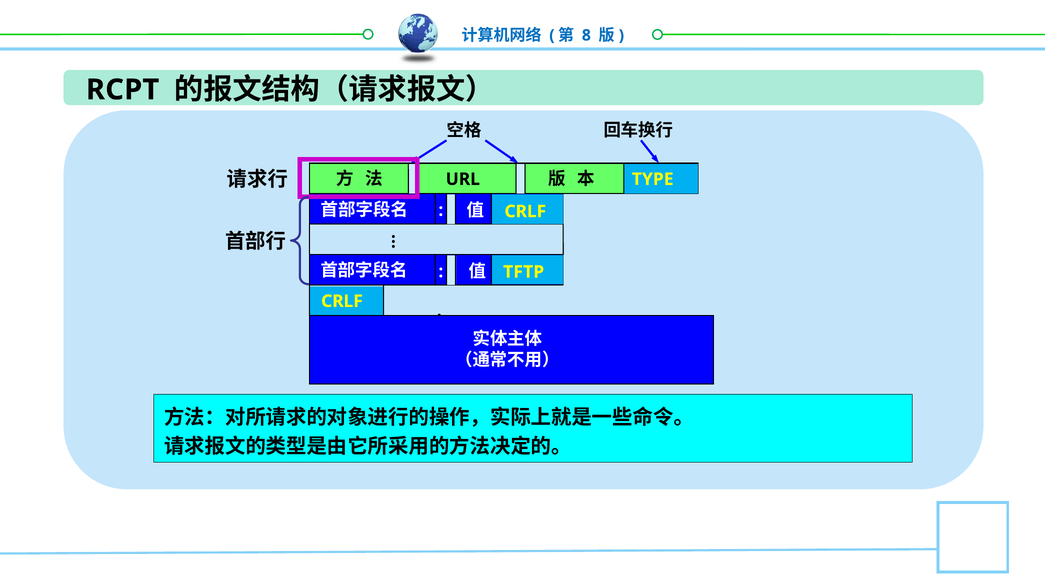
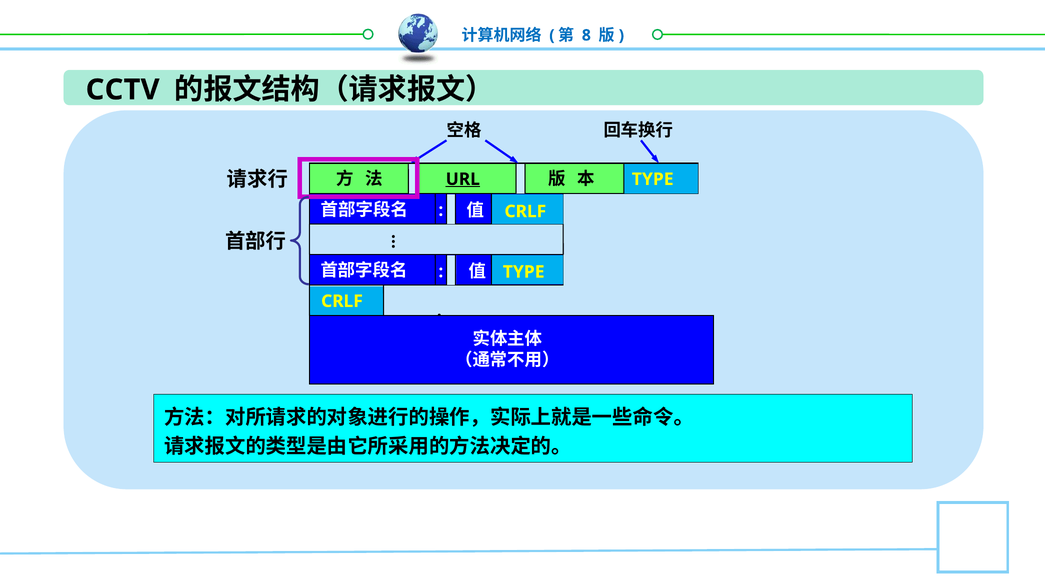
RCPT: RCPT -> CCTV
URL underline: none -> present
TFTP at (524, 272): TFTP -> TYPE
